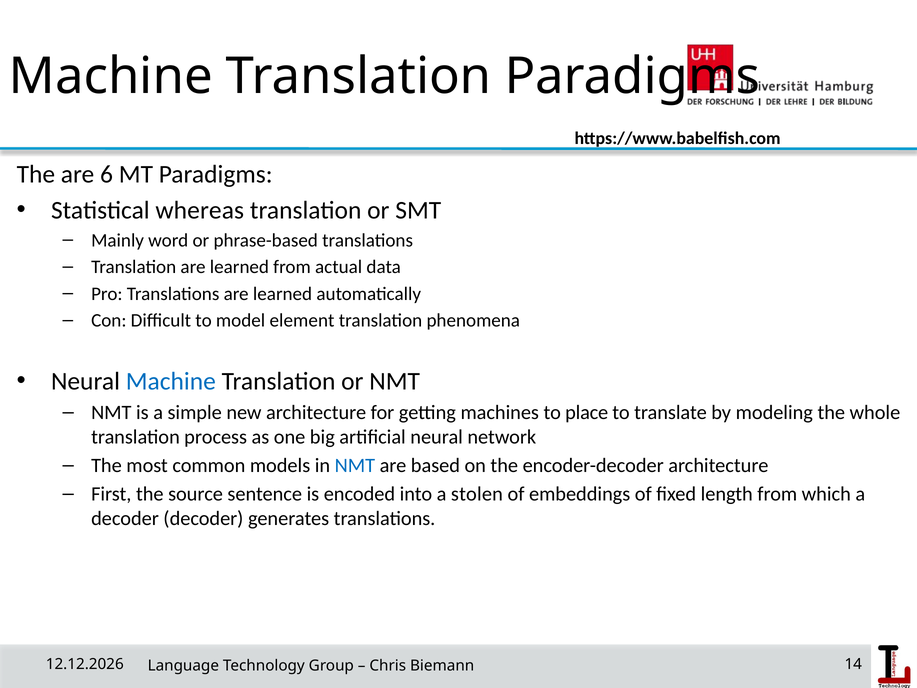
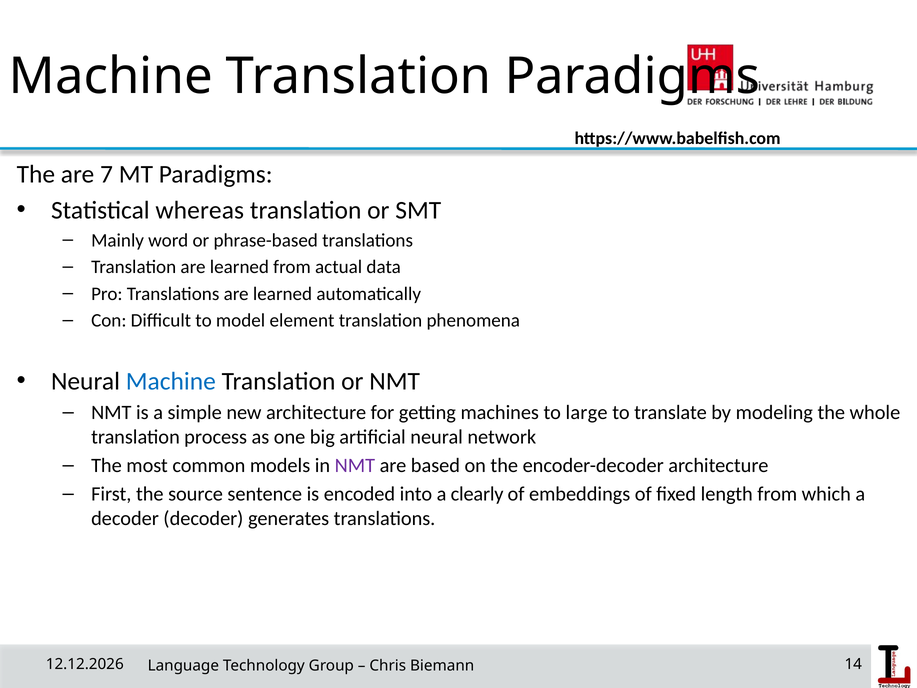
6: 6 -> 7
place: place -> large
NMT at (355, 465) colour: blue -> purple
stolen: stolen -> clearly
